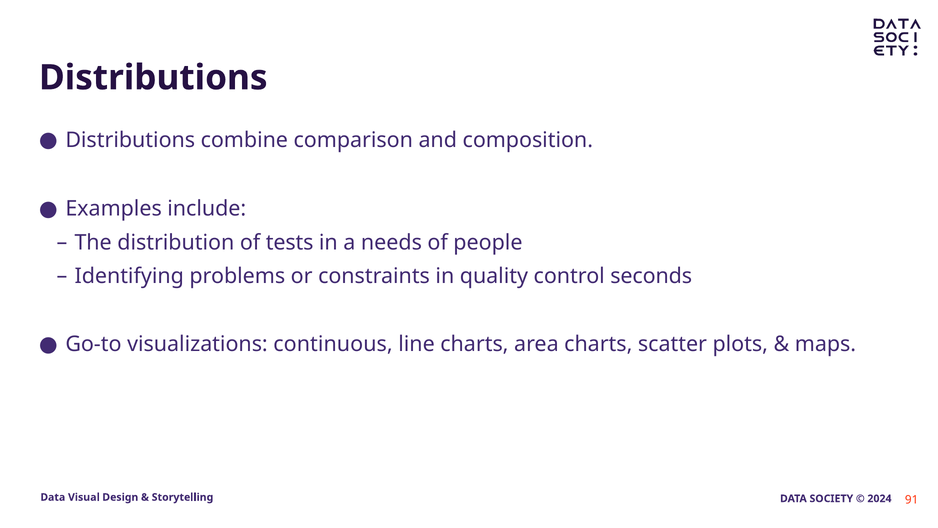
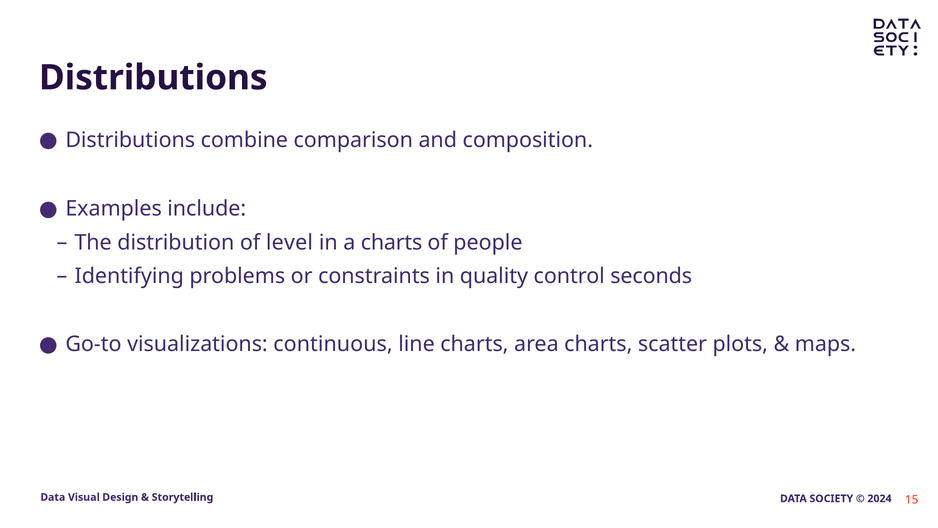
tests: tests -> level
a needs: needs -> charts
91: 91 -> 15
